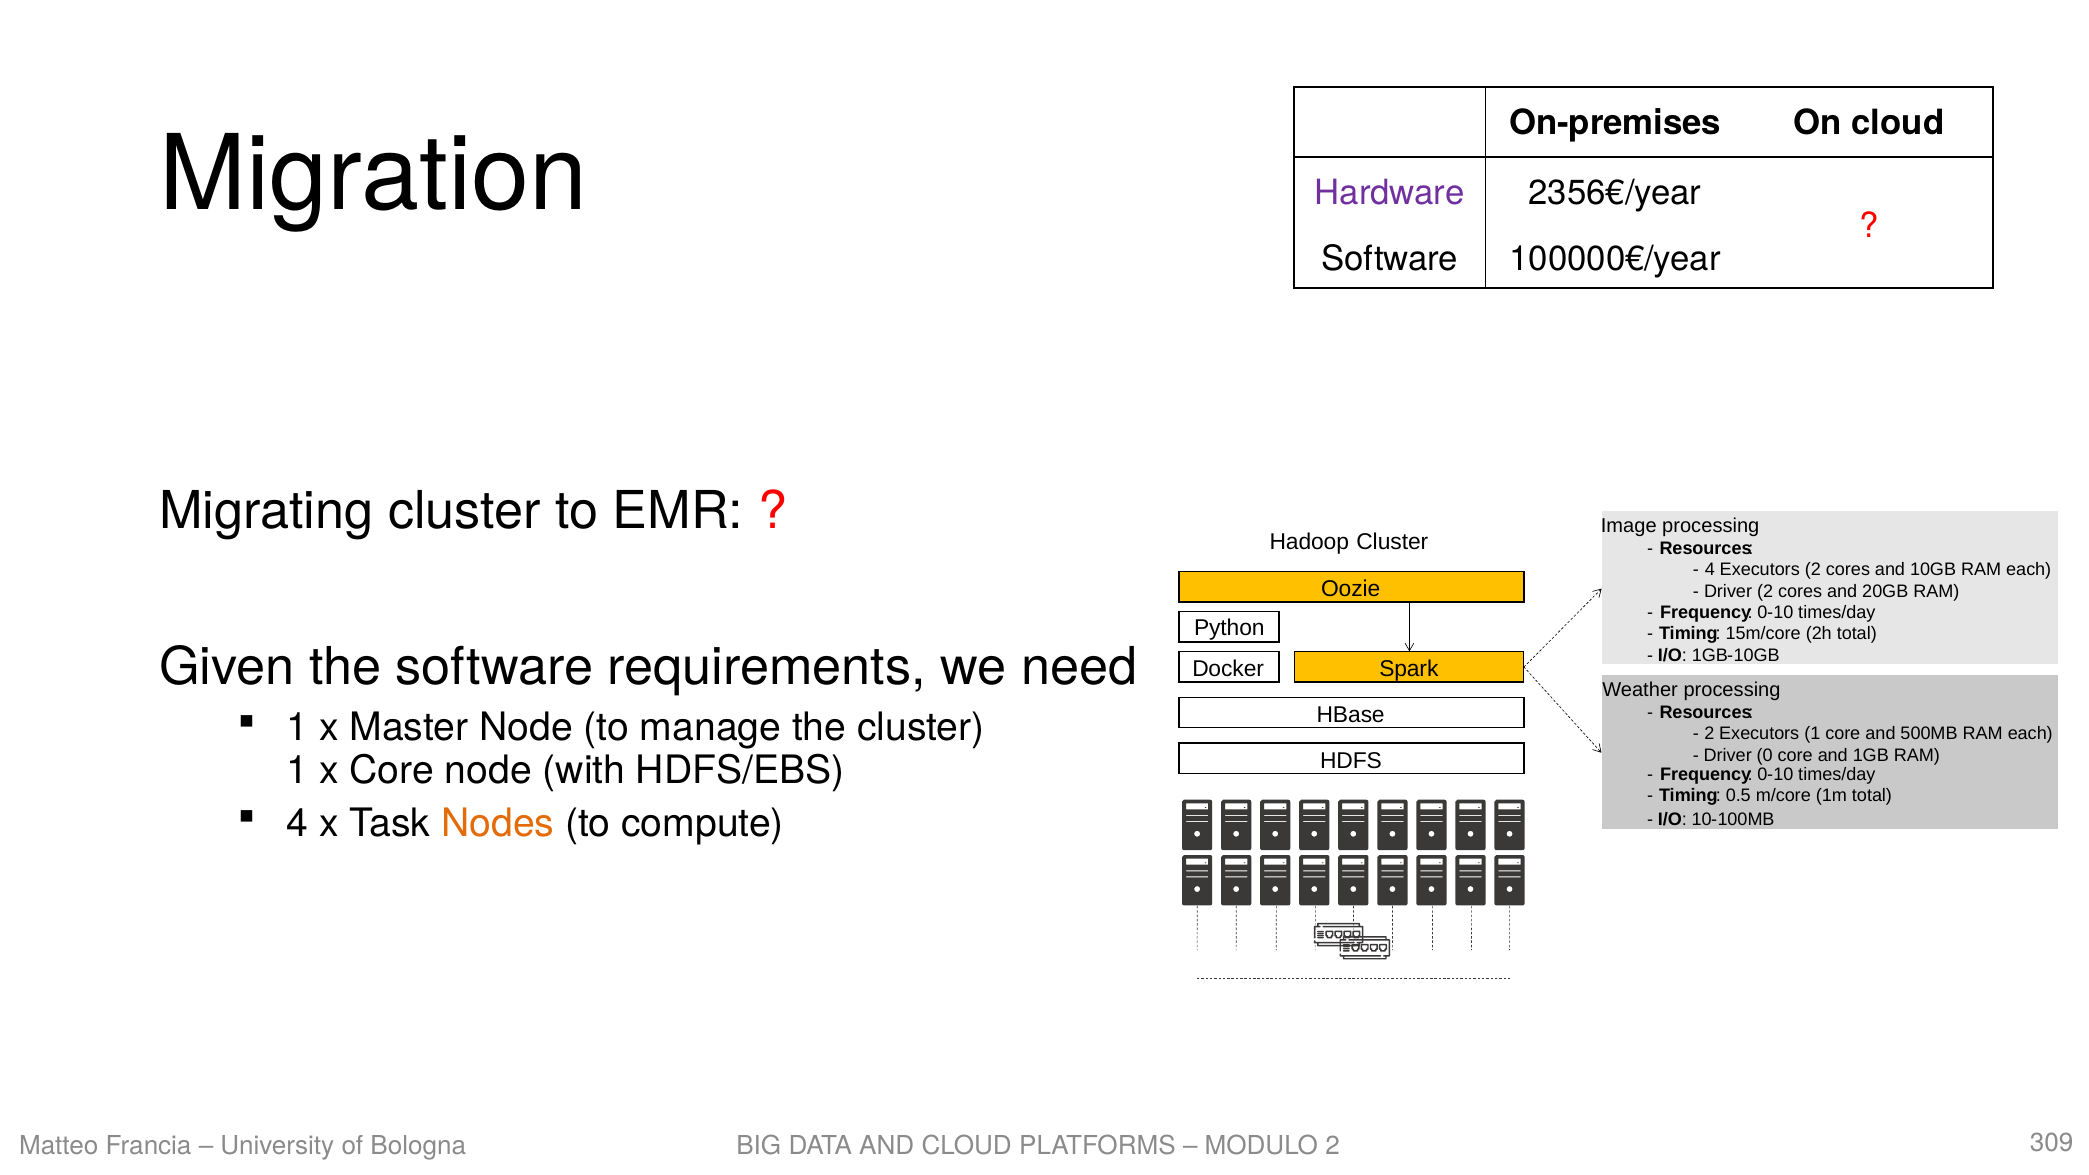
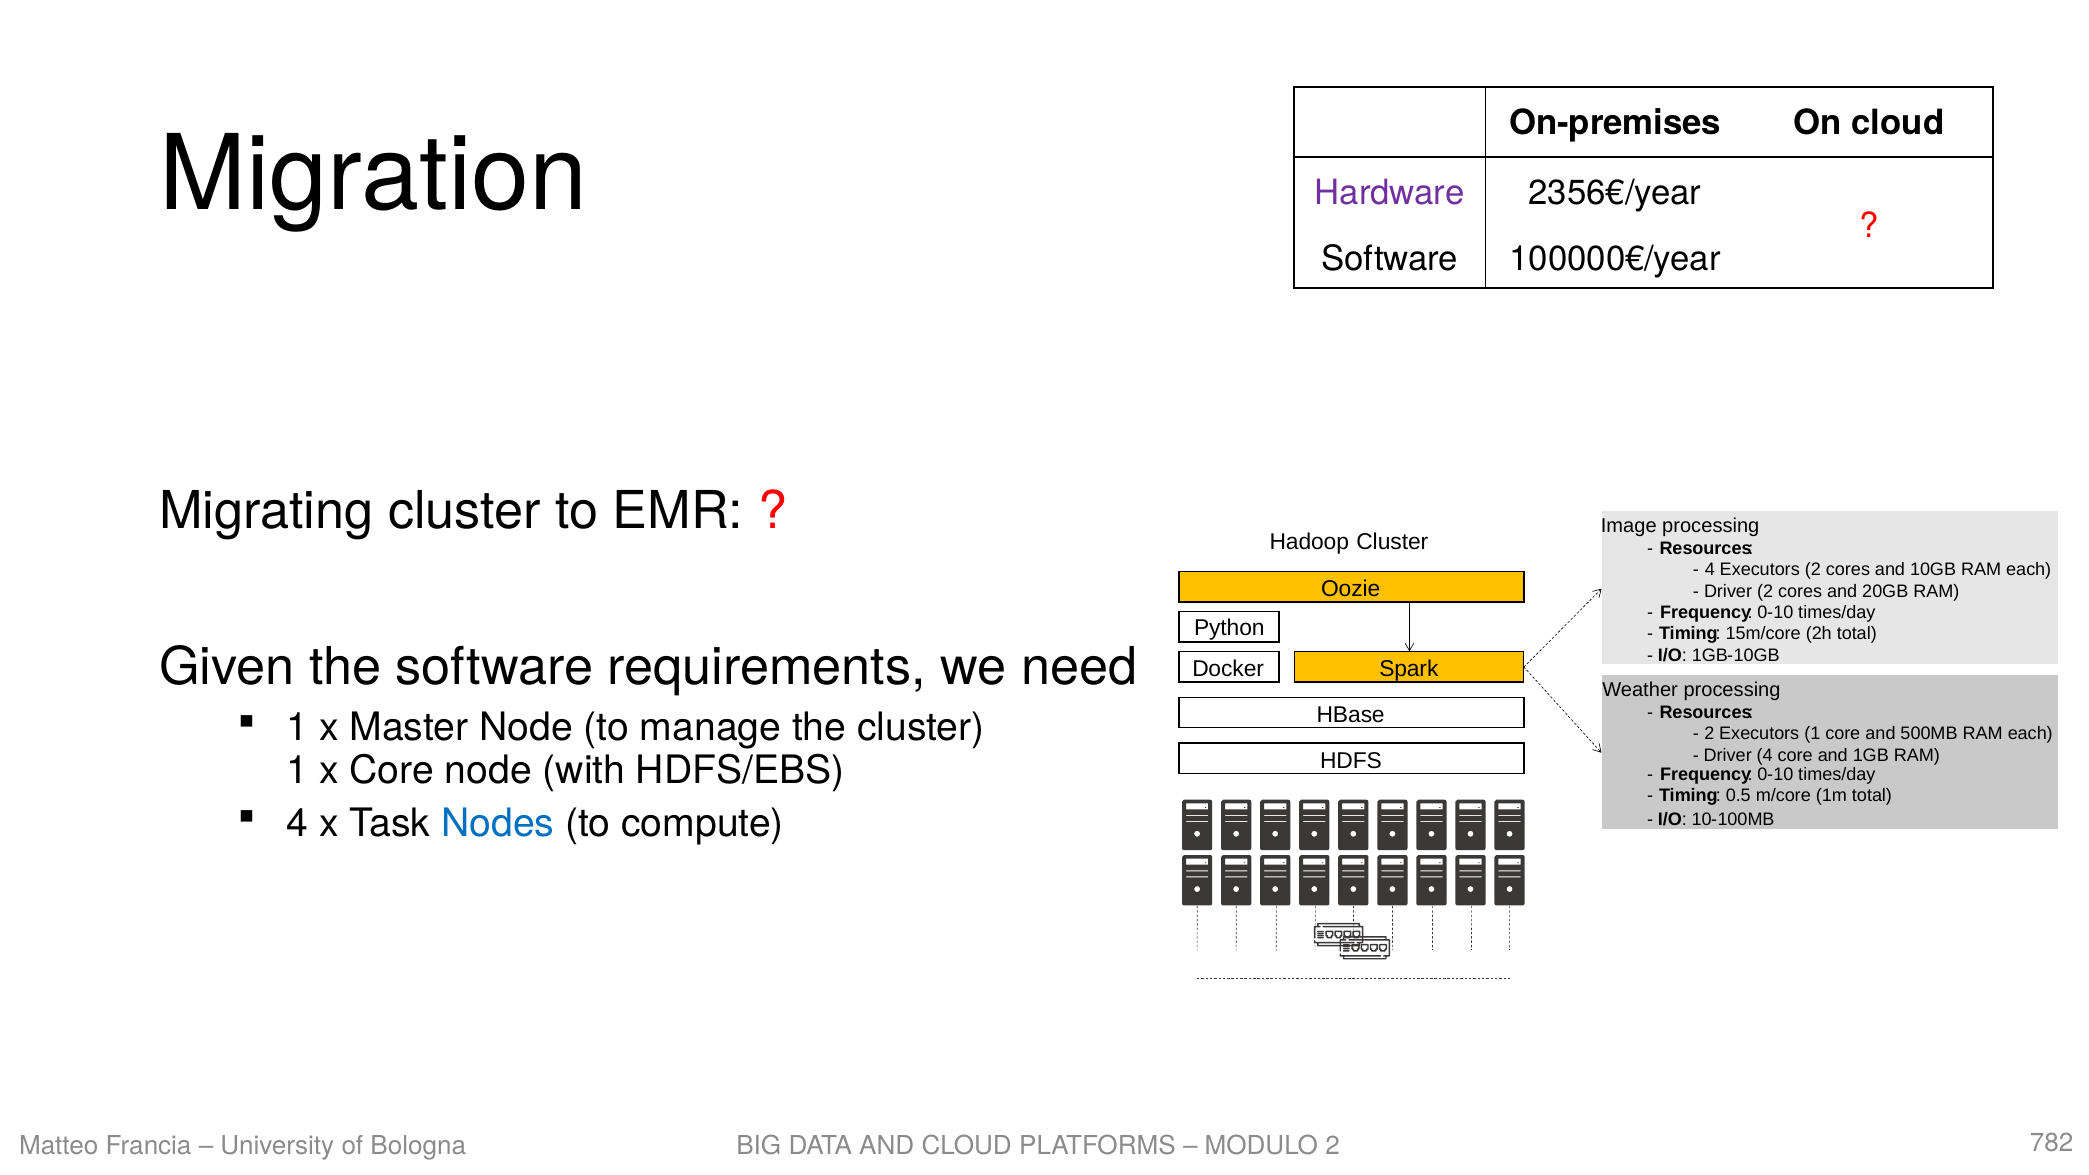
Driver 0: 0 -> 4
Nodes colour: orange -> blue
309: 309 -> 782
